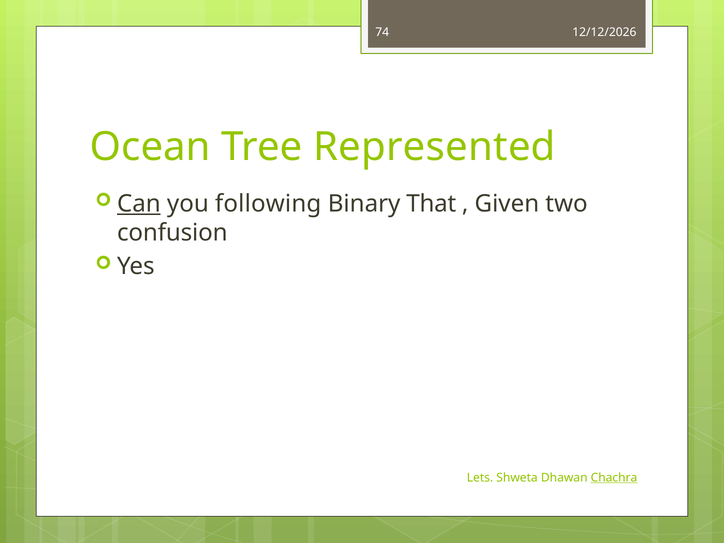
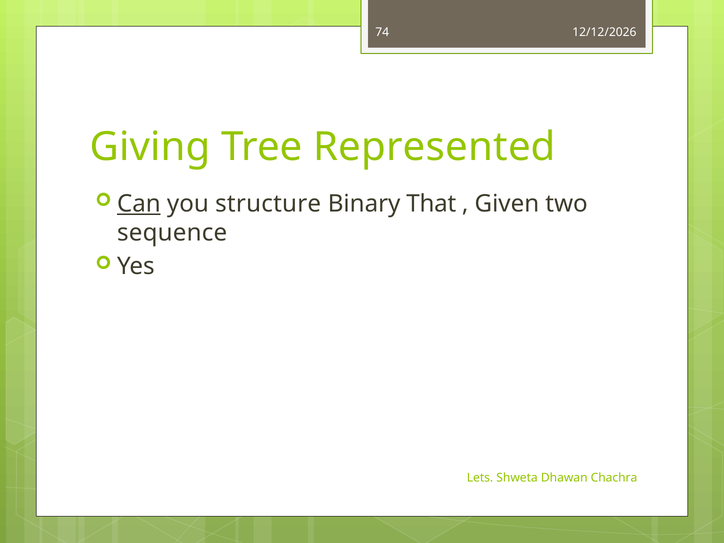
Ocean: Ocean -> Giving
following: following -> structure
confusion: confusion -> sequence
Chachra underline: present -> none
